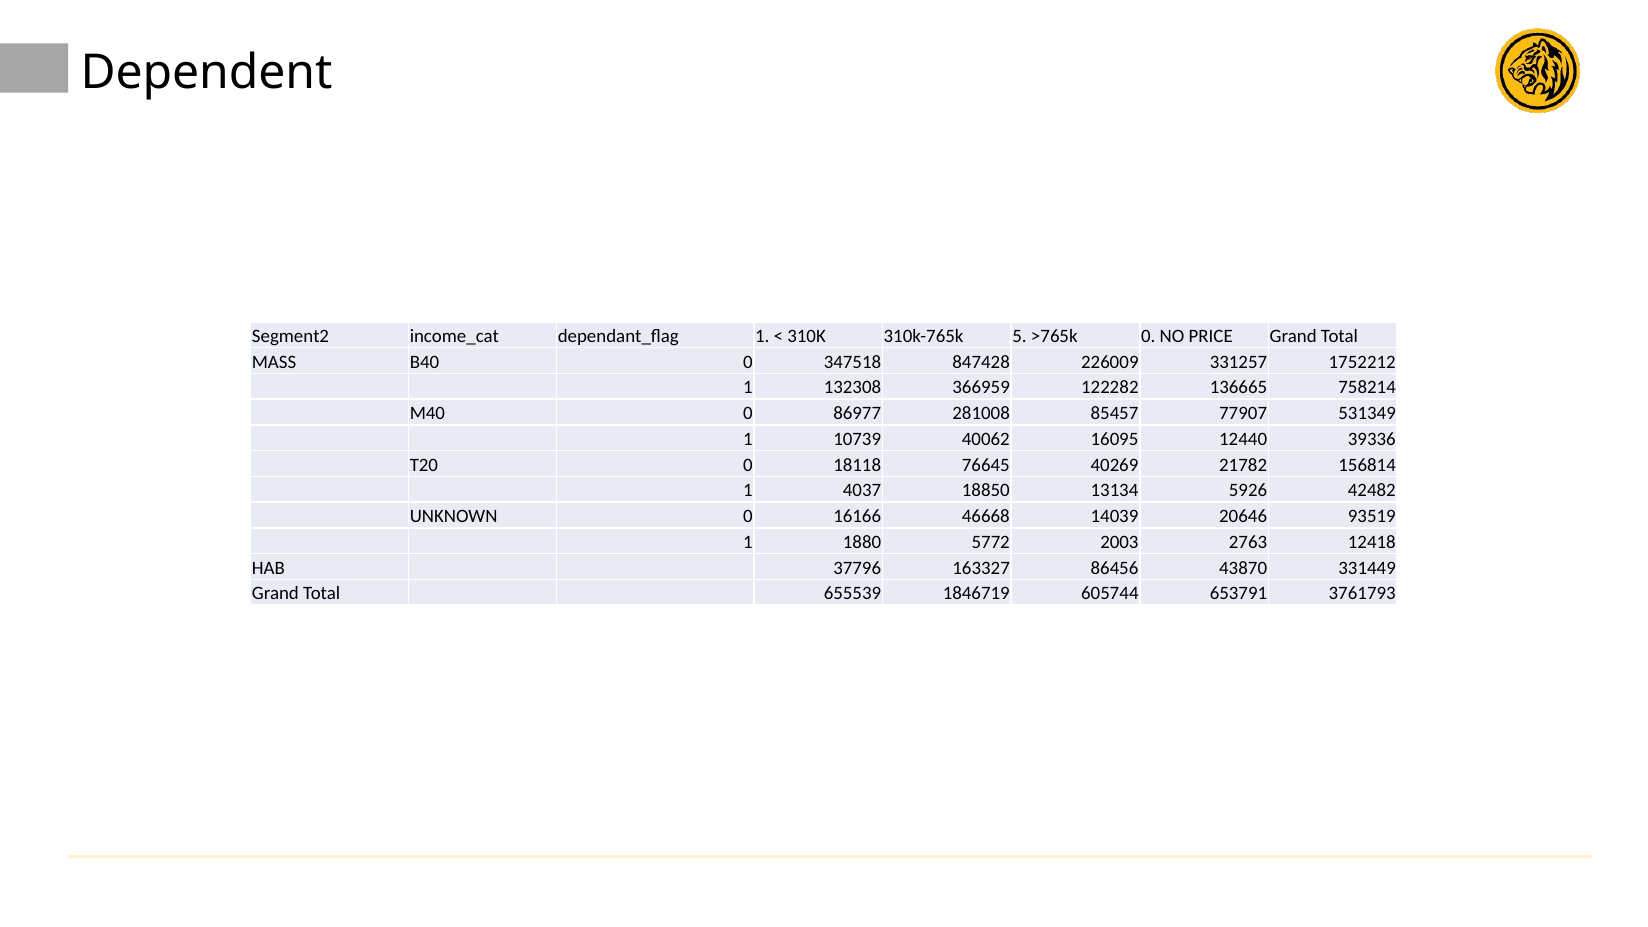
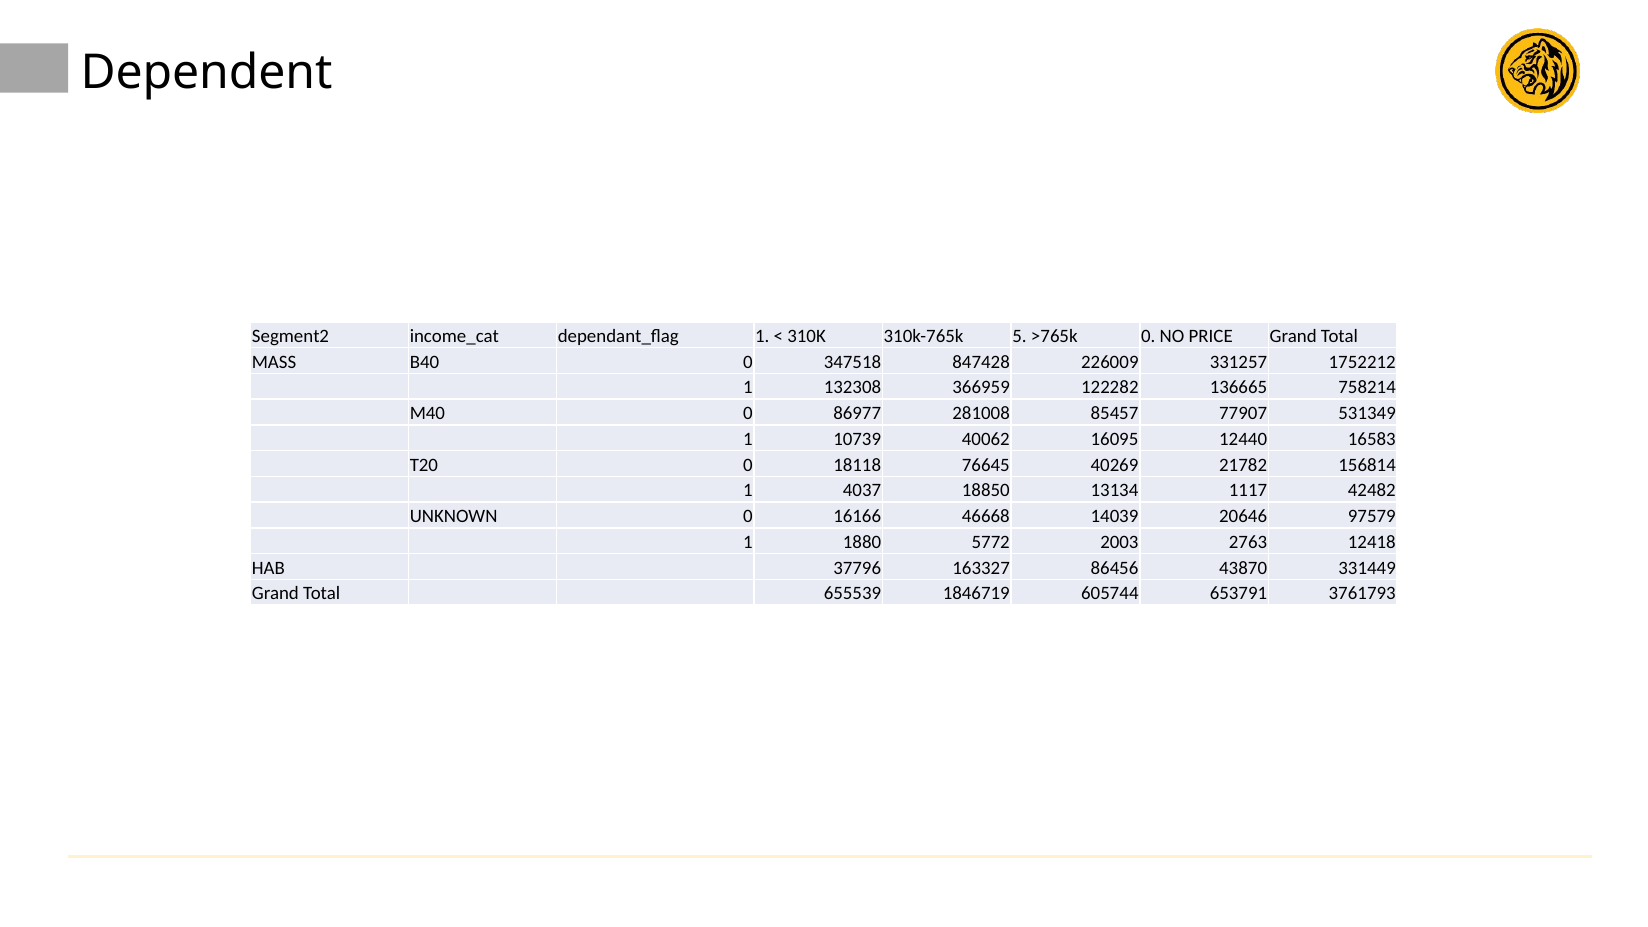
39336: 39336 -> 16583
5926: 5926 -> 1117
93519: 93519 -> 97579
